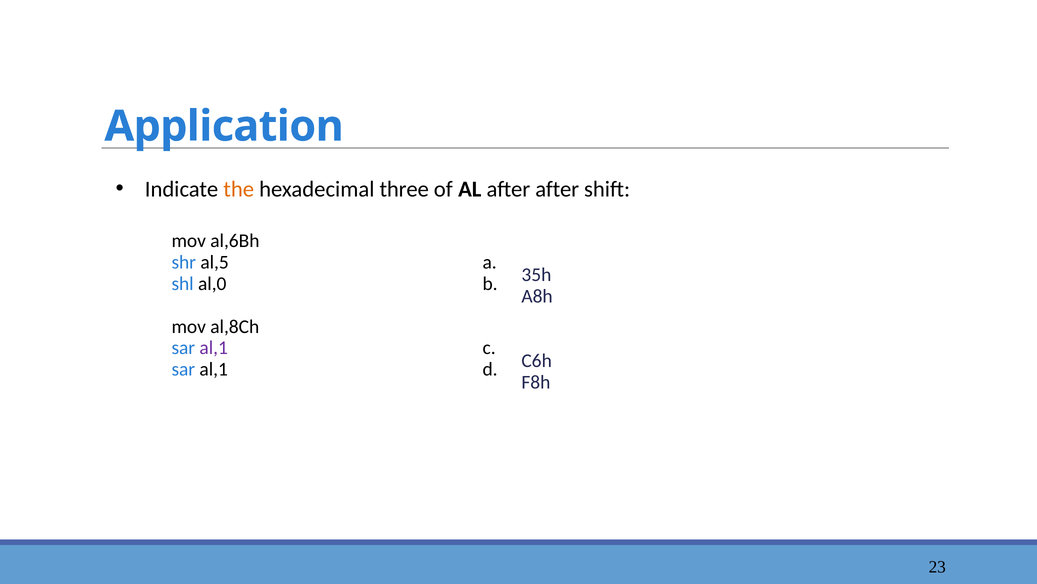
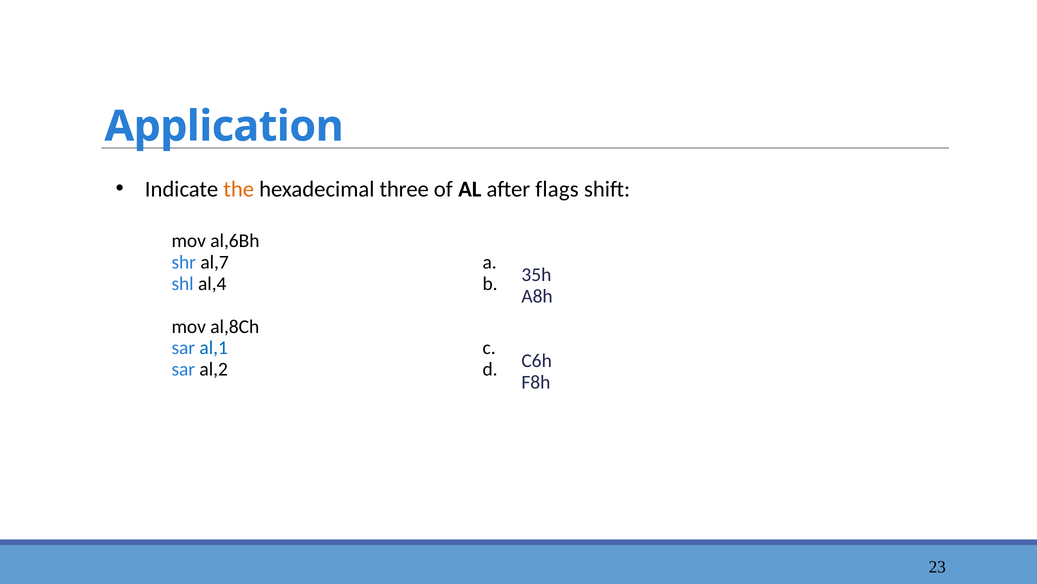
after after: after -> flags
al,5: al,5 -> al,7
al,0: al,0 -> al,4
al,1 at (214, 348) colour: purple -> blue
al,1 at (214, 369): al,1 -> al,2
